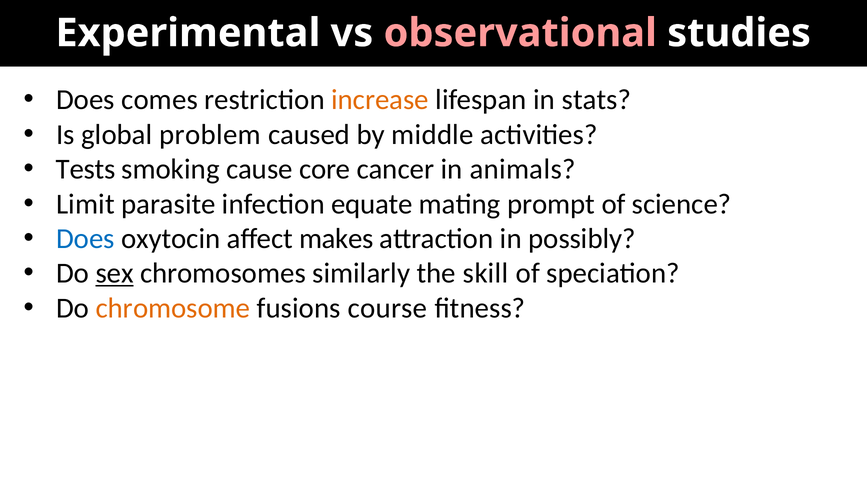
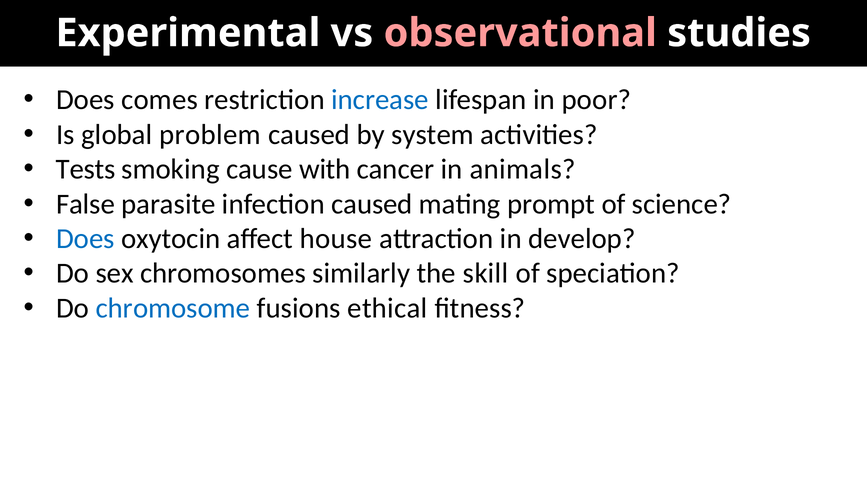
increase colour: orange -> blue
stats: stats -> poor
middle: middle -> system
core: core -> with
Limit: Limit -> False
infection equate: equate -> caused
makes: makes -> house
possibly: possibly -> develop
sex underline: present -> none
chromosome colour: orange -> blue
course: course -> ethical
